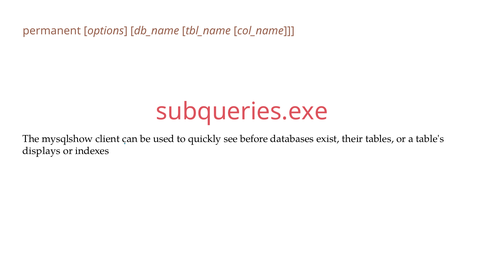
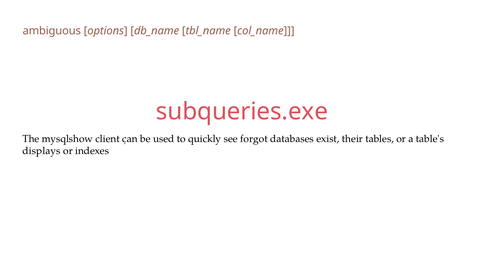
permanent: permanent -> ambiguous
before: before -> forgot
